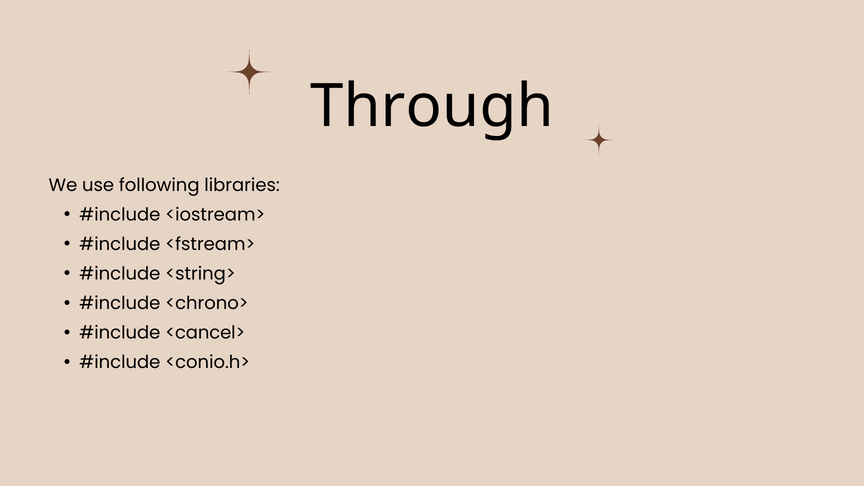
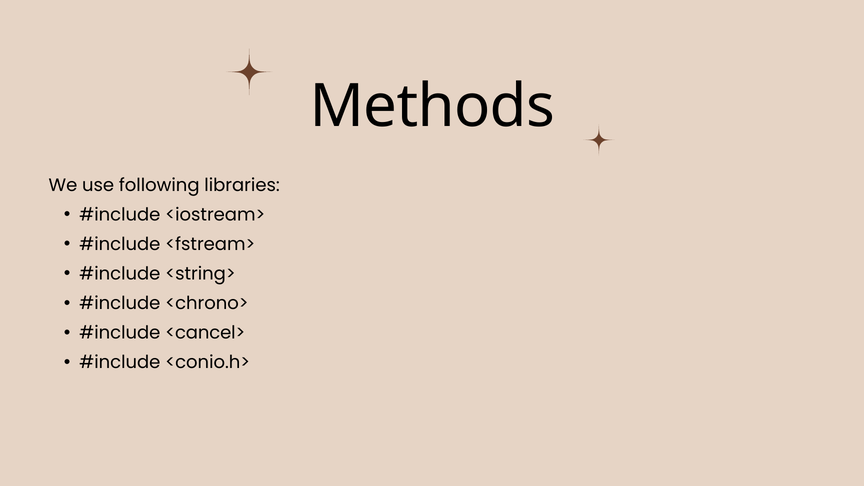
Through: Through -> Methods
